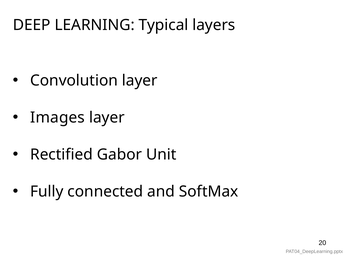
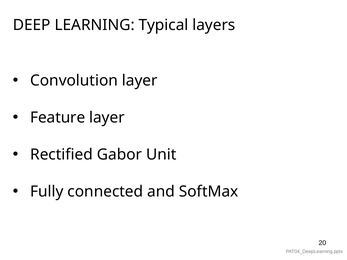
Images: Images -> Feature
